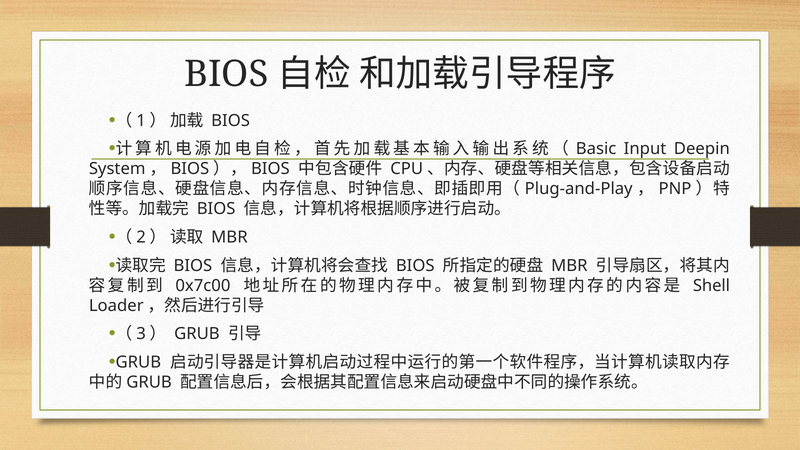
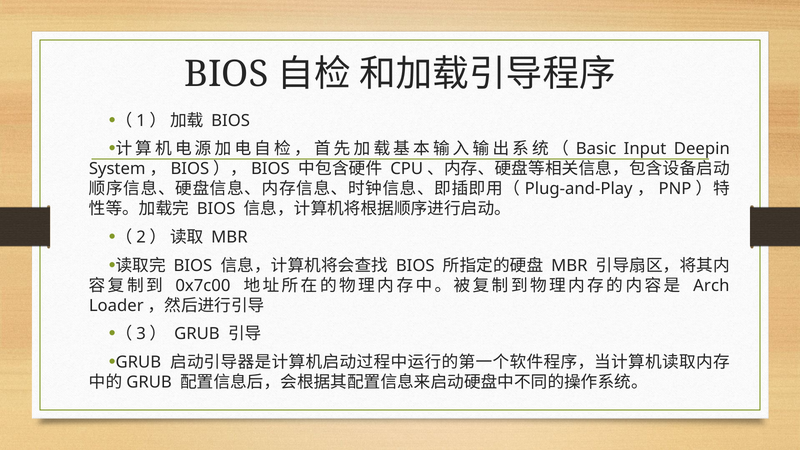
Shell: Shell -> Arch
